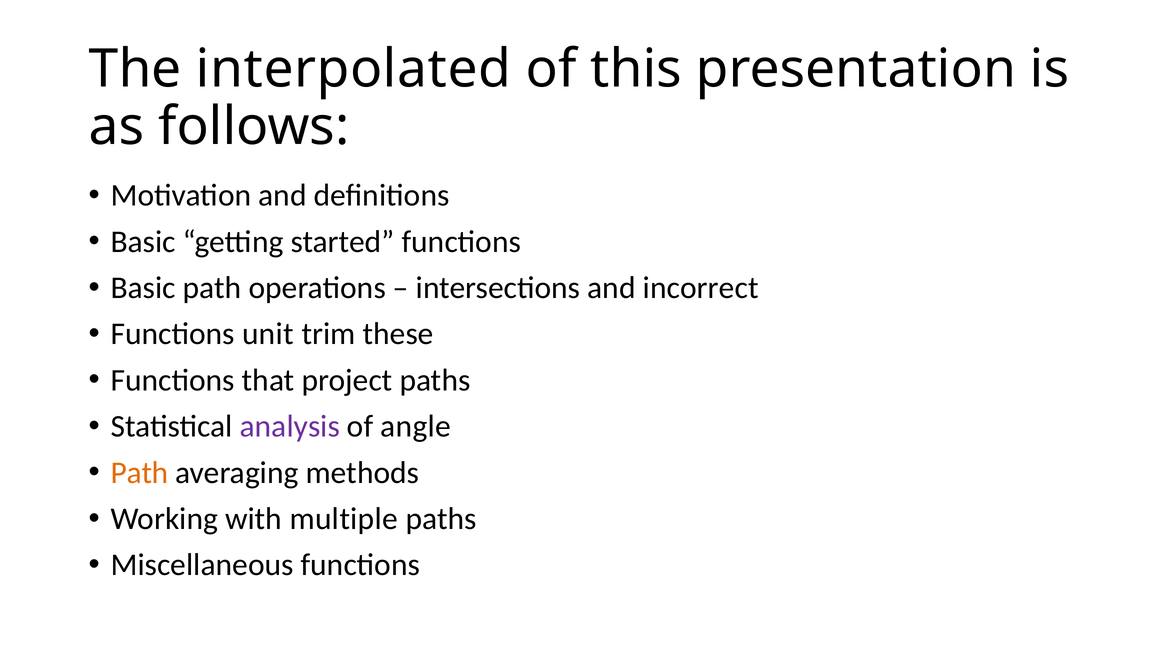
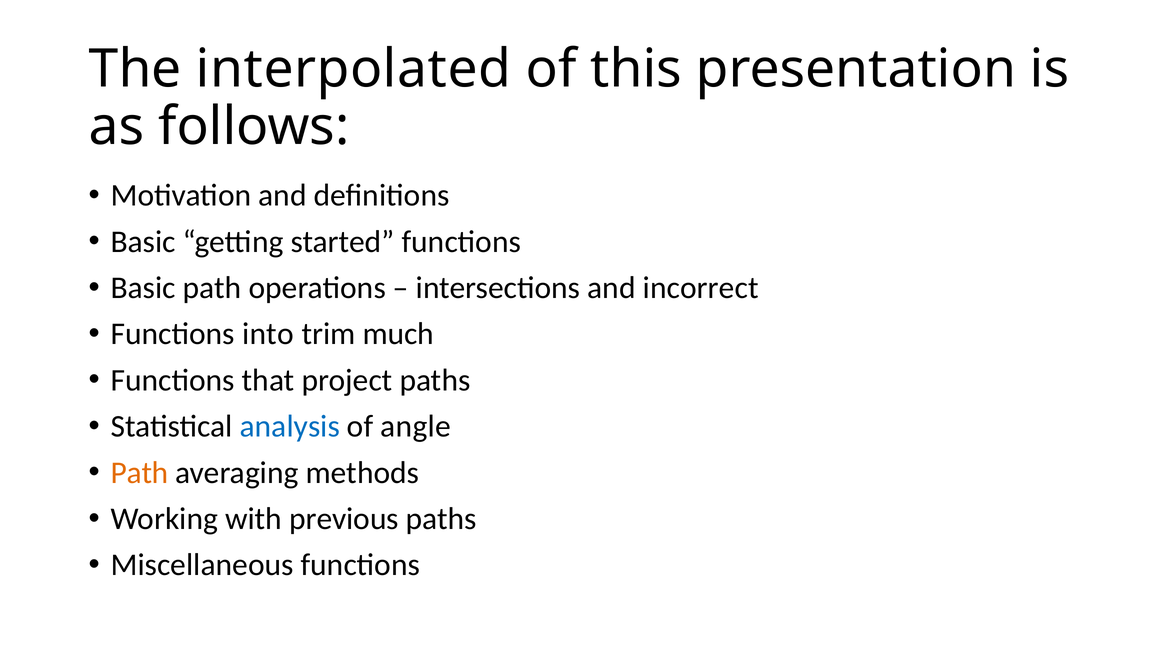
unit: unit -> into
these: these -> much
analysis colour: purple -> blue
multiple: multiple -> previous
